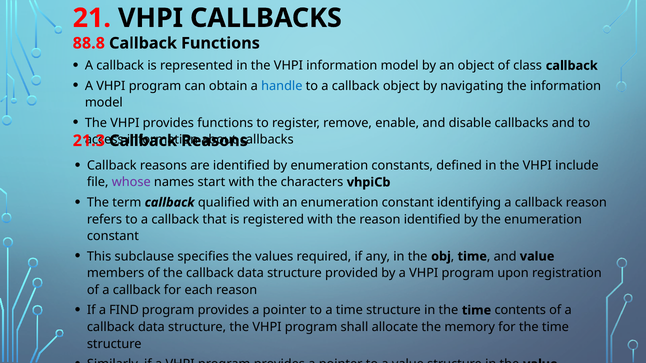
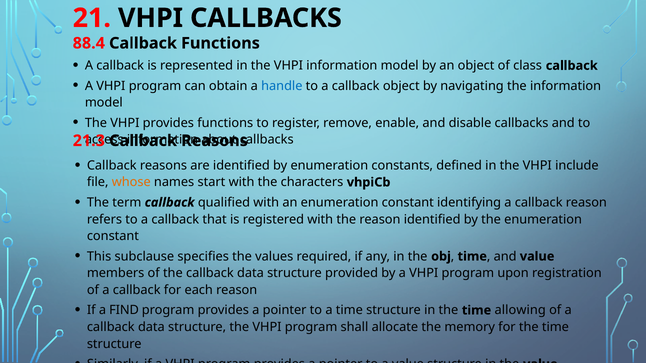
88.8: 88.8 -> 88.4
whose colour: purple -> orange
contents: contents -> allowing
